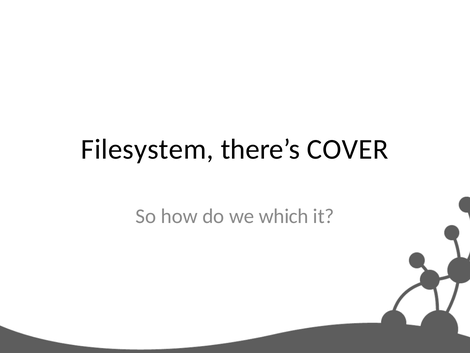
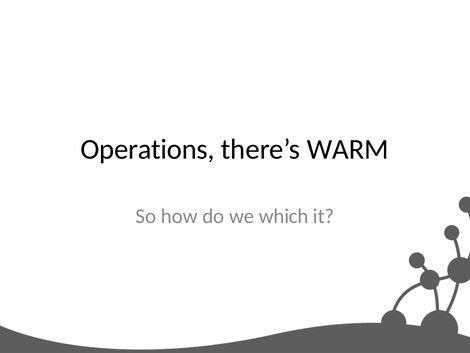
Filesystem: Filesystem -> Operations
COVER: COVER -> WARM
